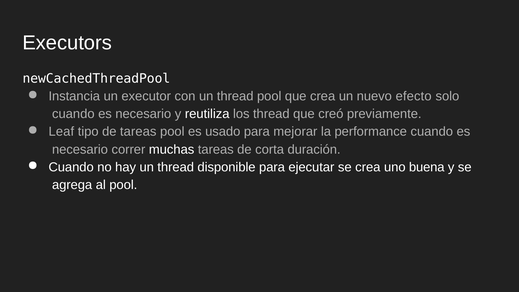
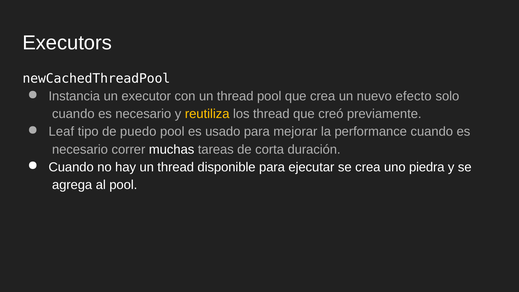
reutiliza colour: white -> yellow
de tareas: tareas -> puedo
buena: buena -> piedra
